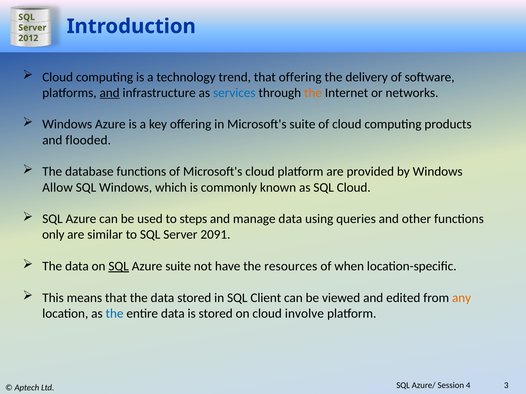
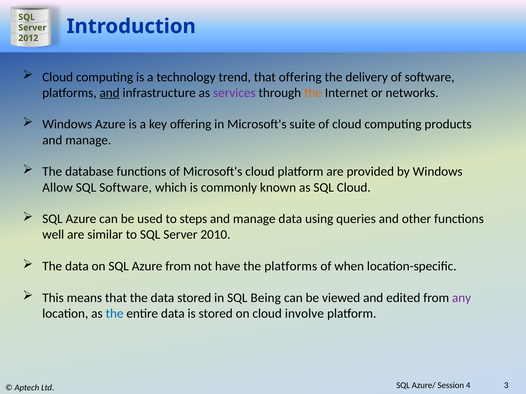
services colour: blue -> purple
flooded at (88, 140): flooded -> manage
SQL Windows: Windows -> Software
only: only -> well
2091: 2091 -> 2010
SQL at (119, 266) underline: present -> none
Azure suite: suite -> from
the resources: resources -> platforms
Client: Client -> Being
any colour: orange -> purple
